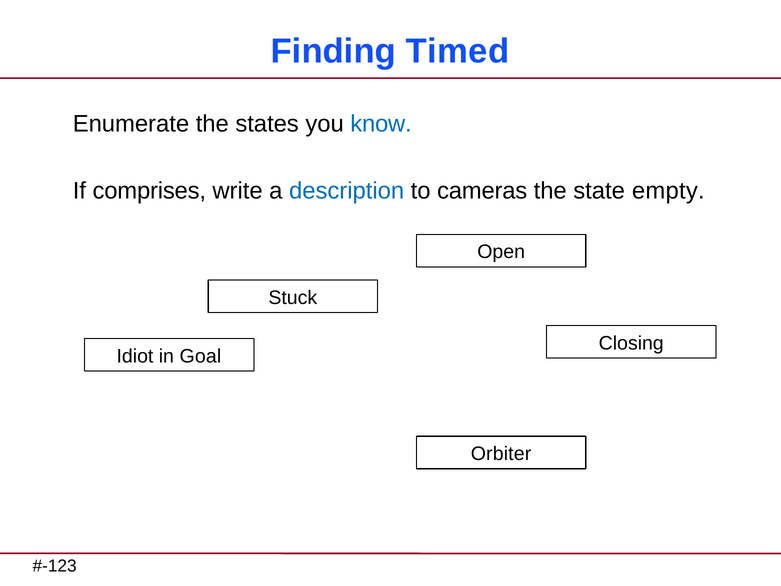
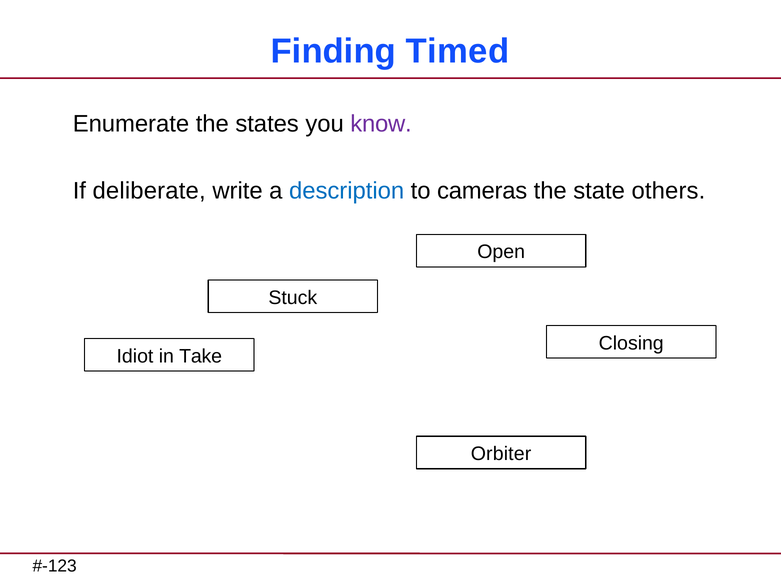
know colour: blue -> purple
comprises: comprises -> deliberate
empty: empty -> others
Goal: Goal -> Take
